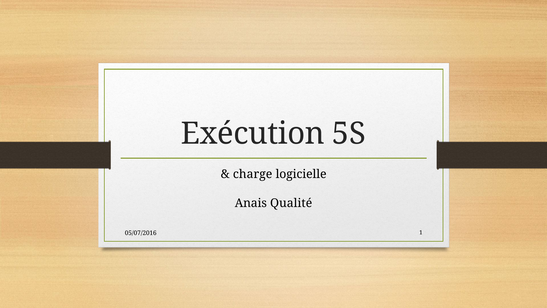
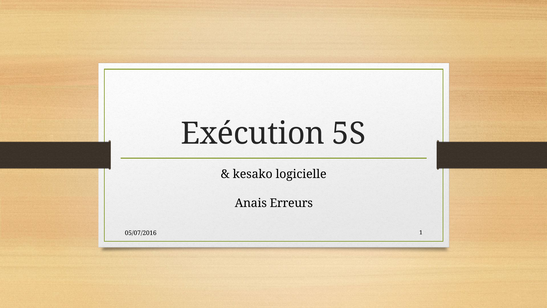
charge: charge -> kesako
Qualité: Qualité -> Erreurs
